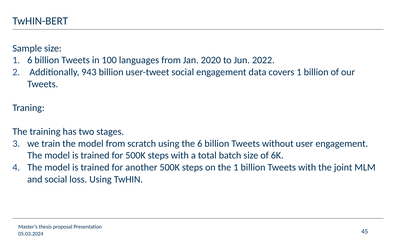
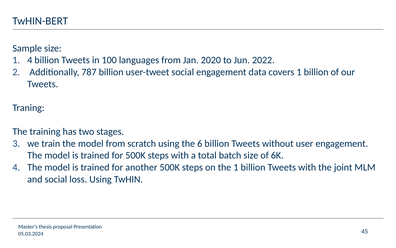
1 6: 6 -> 4
943: 943 -> 787
